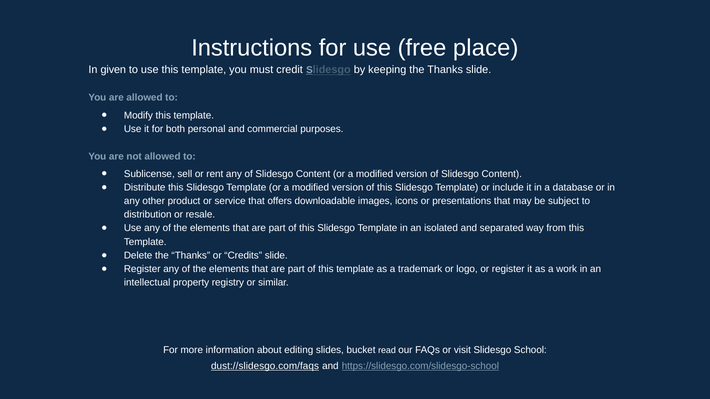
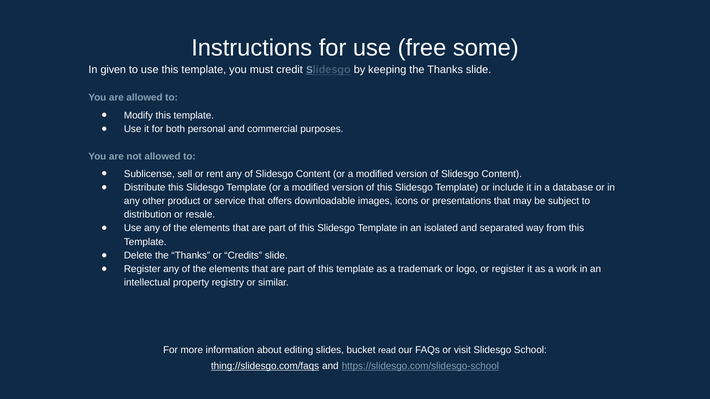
place: place -> some
dust://slidesgo.com/faqs: dust://slidesgo.com/faqs -> thing://slidesgo.com/faqs
